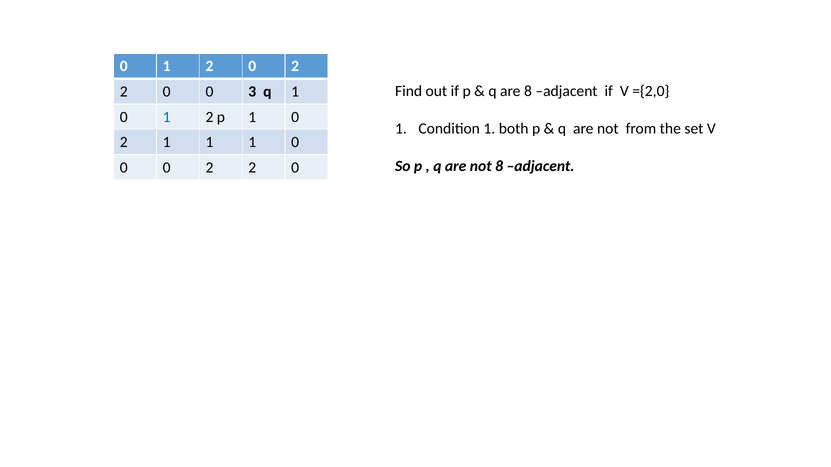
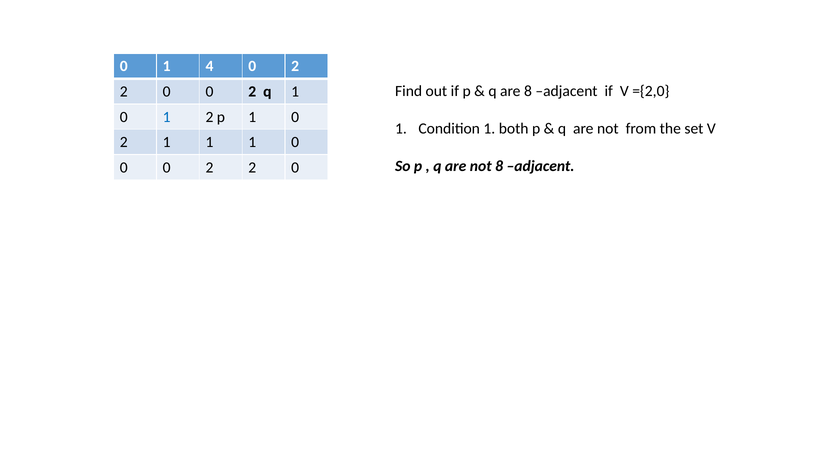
2 at (209, 66): 2 -> 4
2 0 0 3: 3 -> 2
